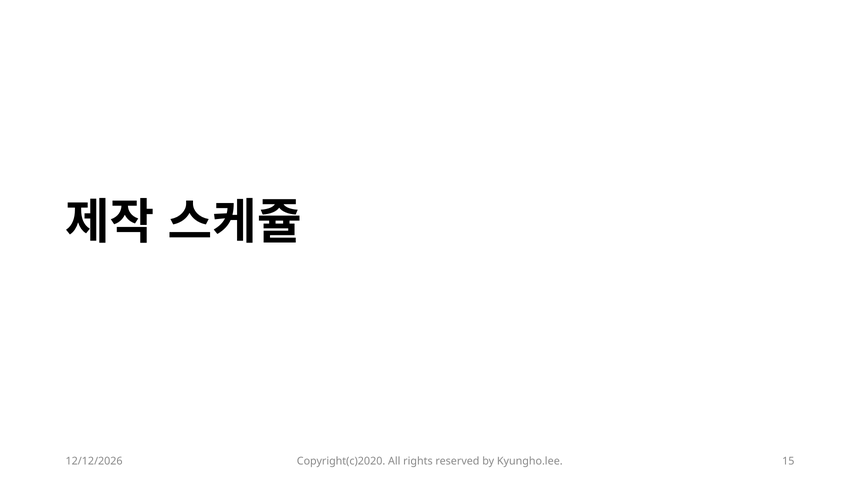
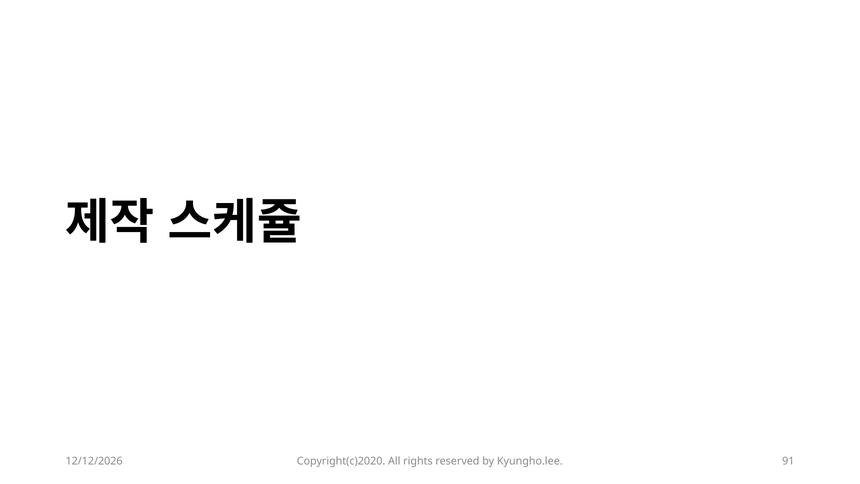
15: 15 -> 91
